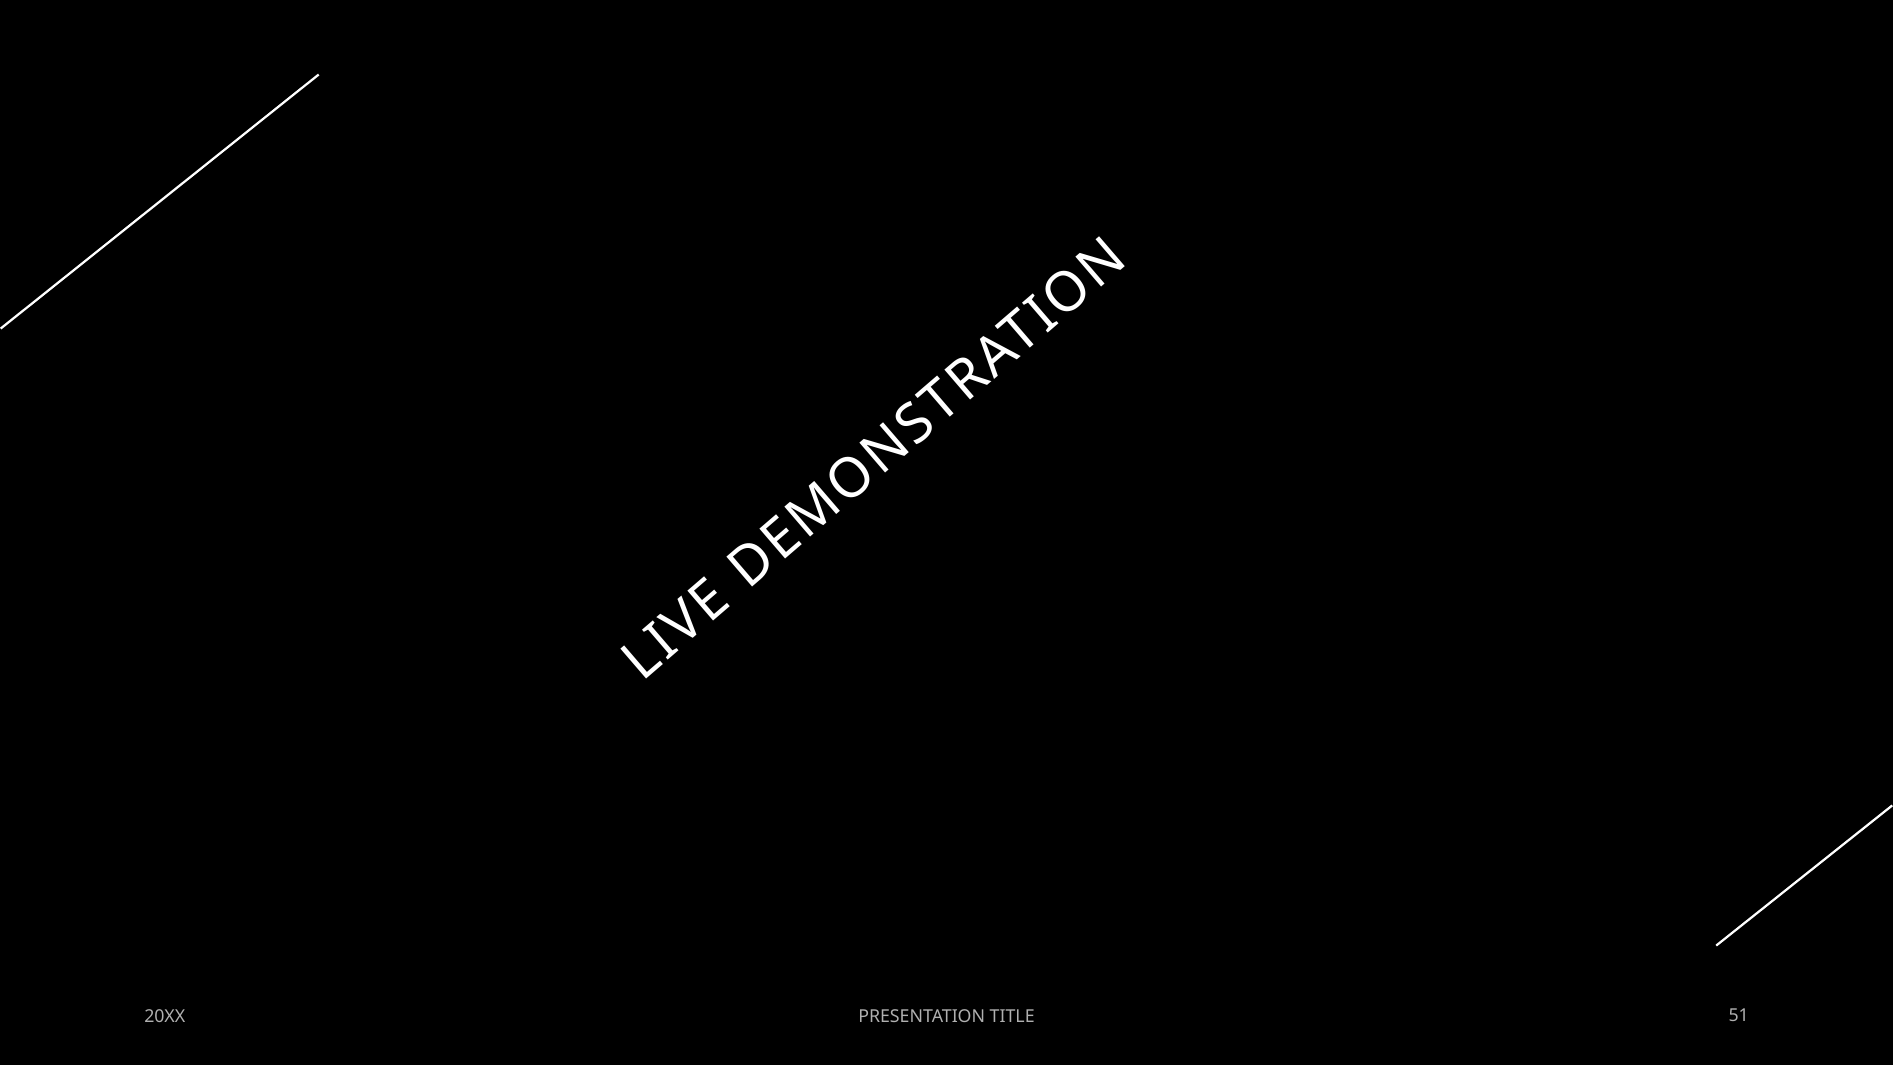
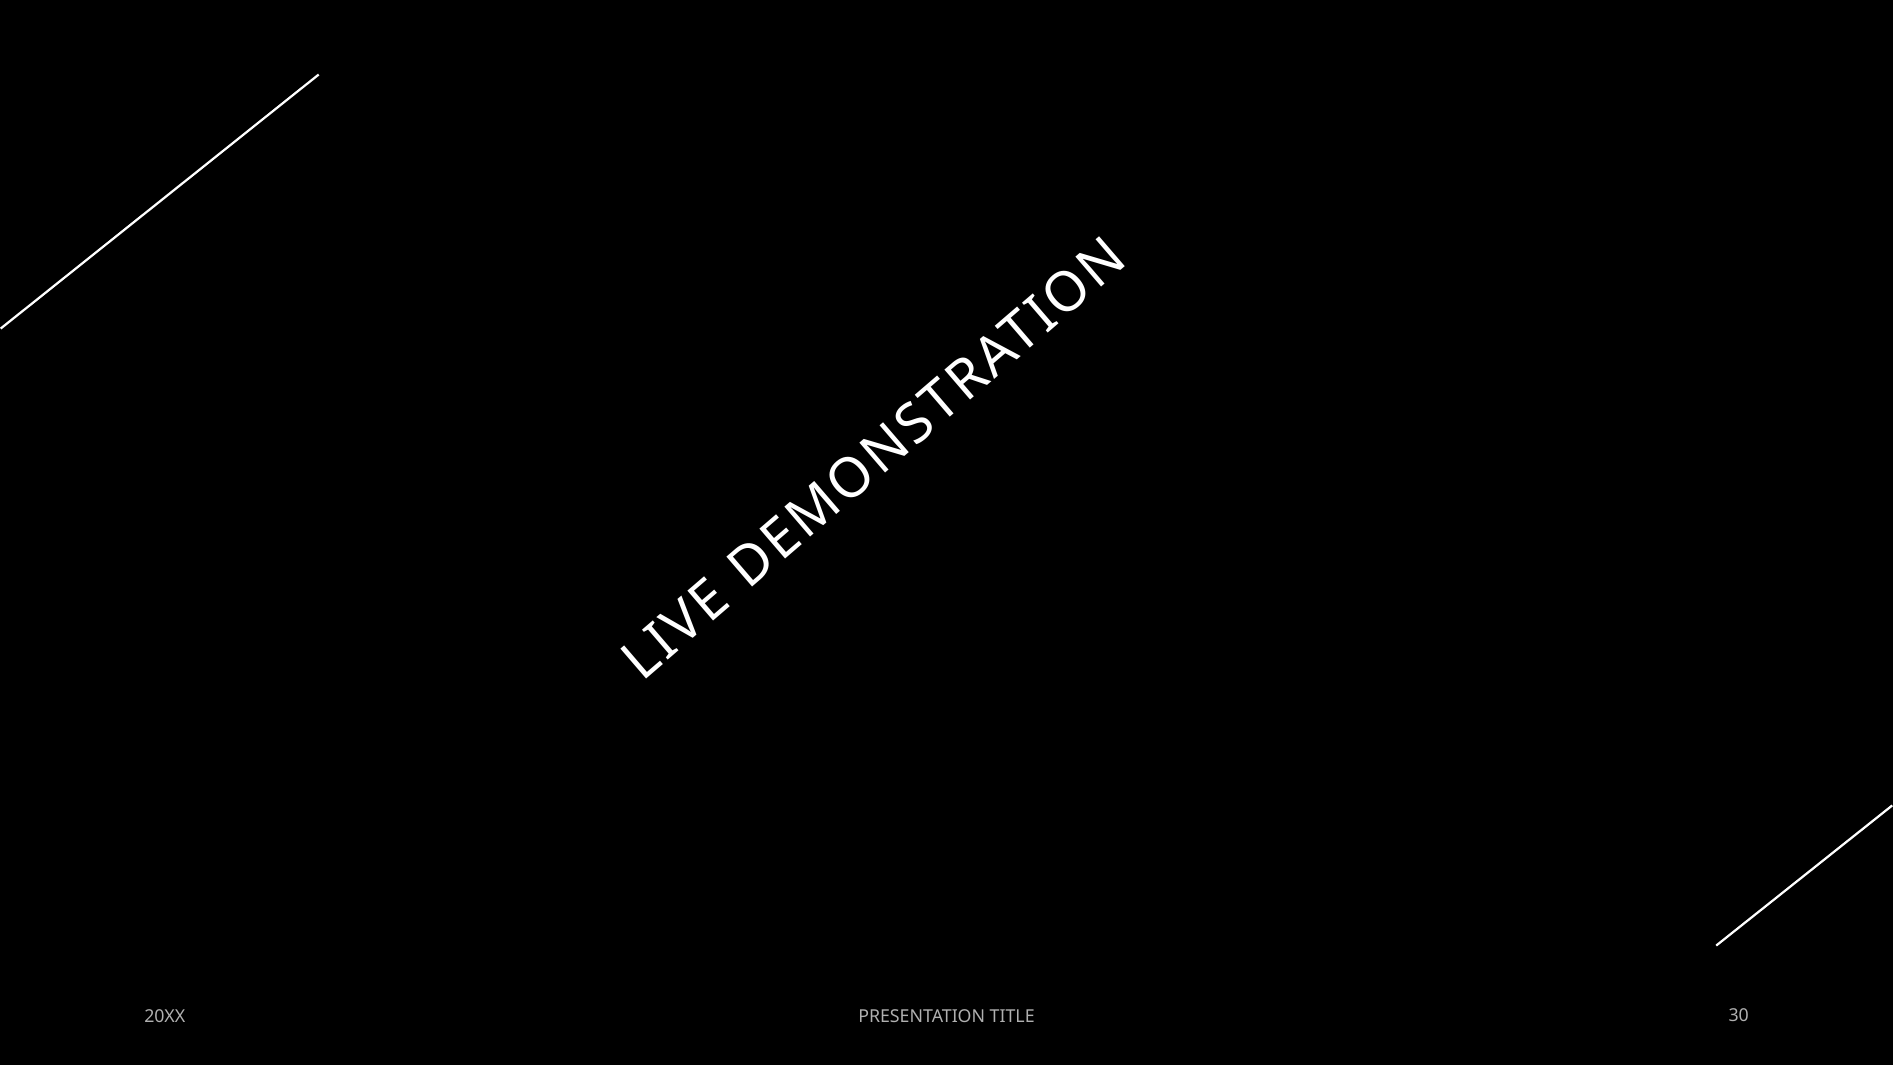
51: 51 -> 30
